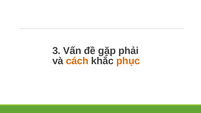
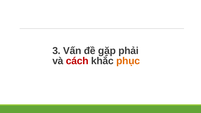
cách colour: orange -> red
